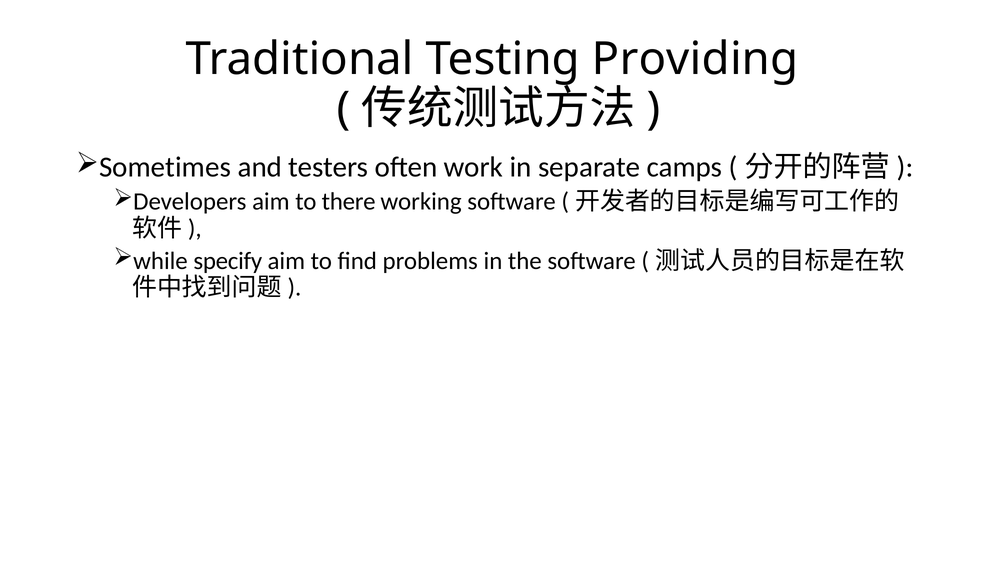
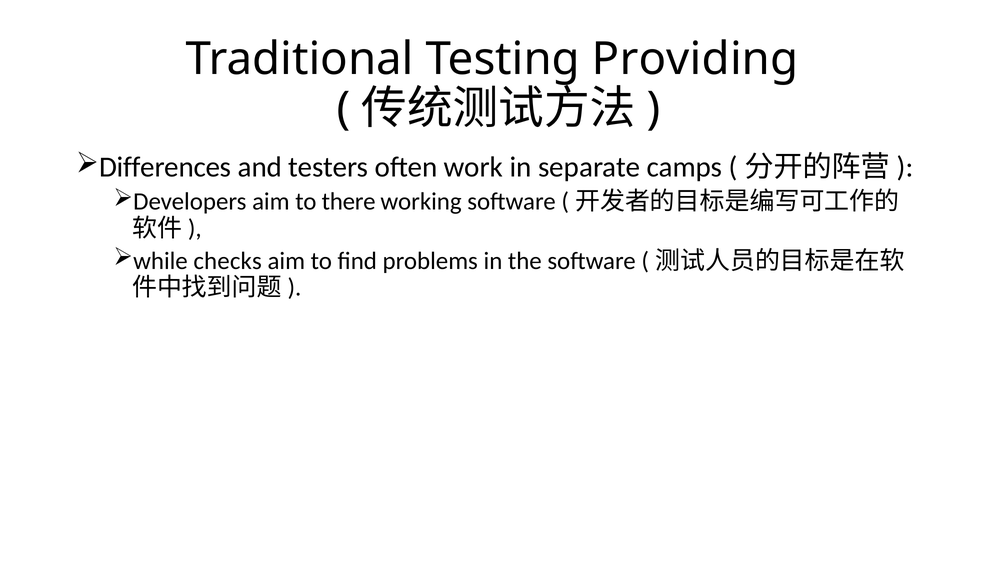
Sometimes: Sometimes -> Differences
specify: specify -> checks
